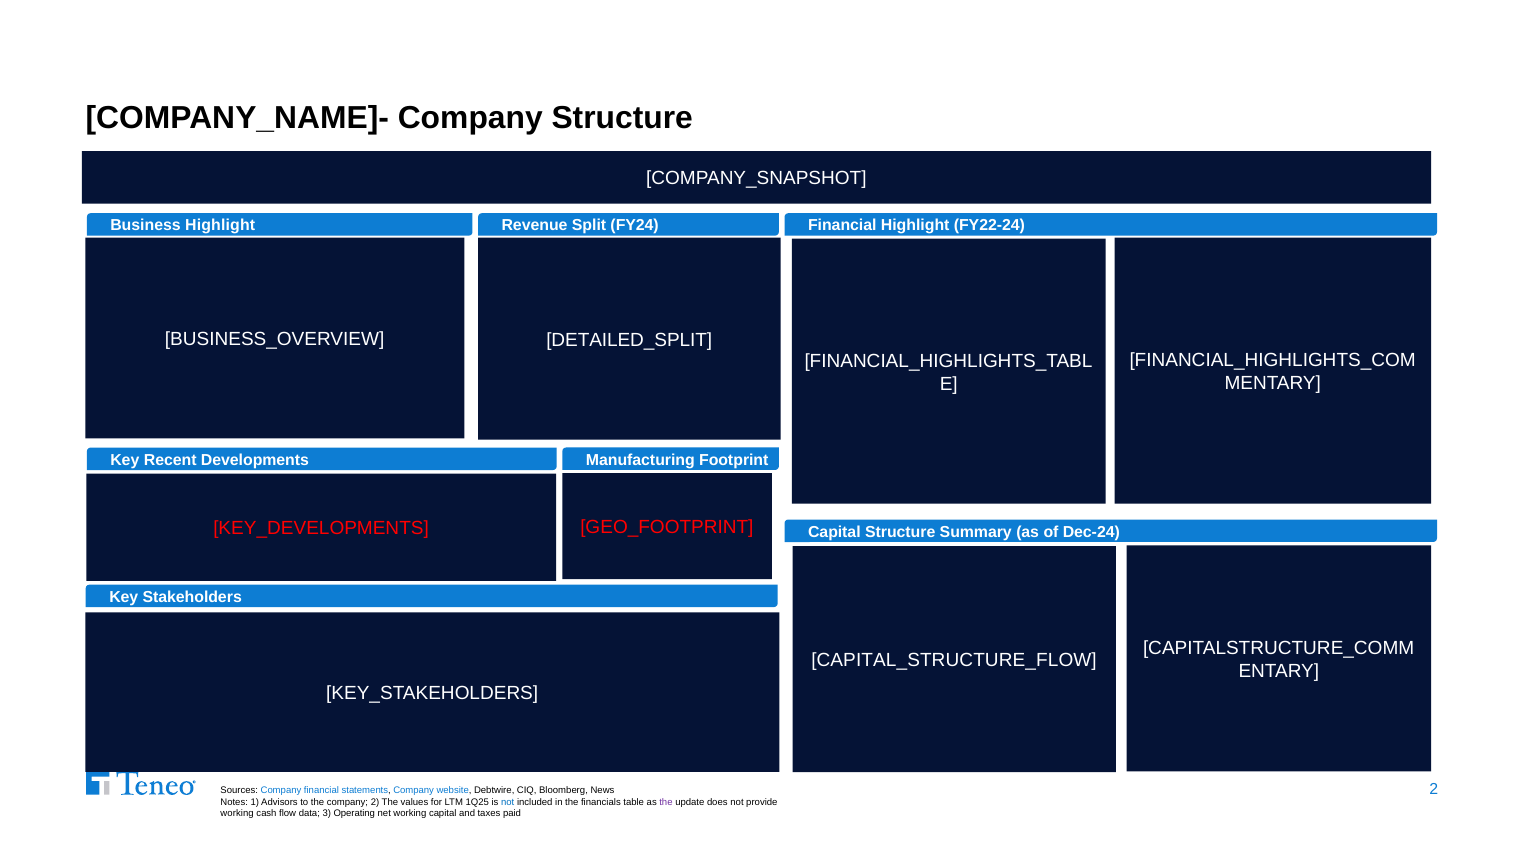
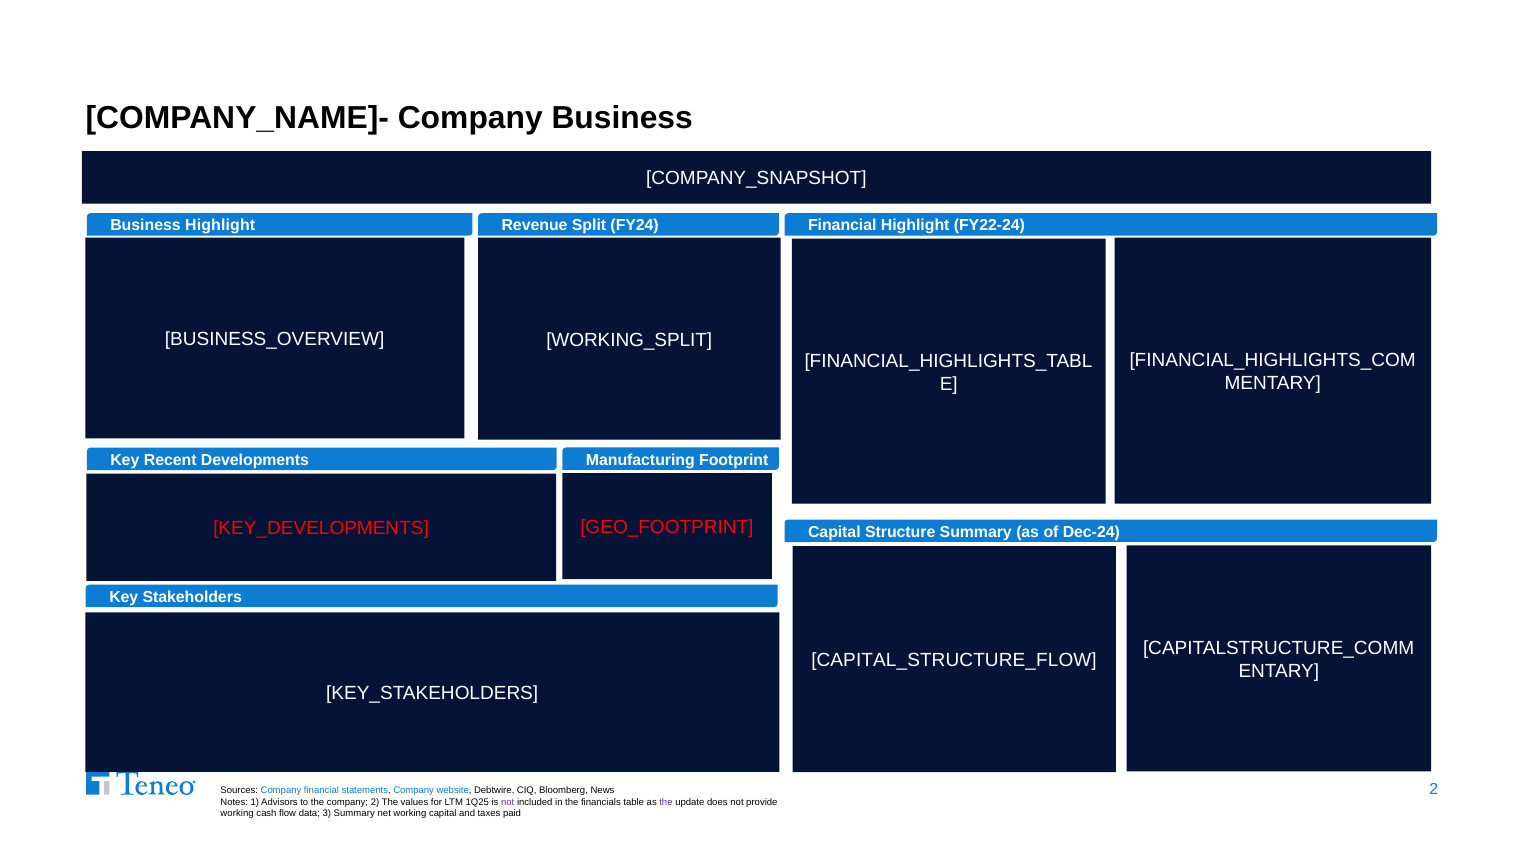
Company Structure: Structure -> Business
DETAILED_SPLIT: DETAILED_SPLIT -> WORKING_SPLIT
not at (508, 802) colour: blue -> purple
3 Operating: Operating -> Summary
